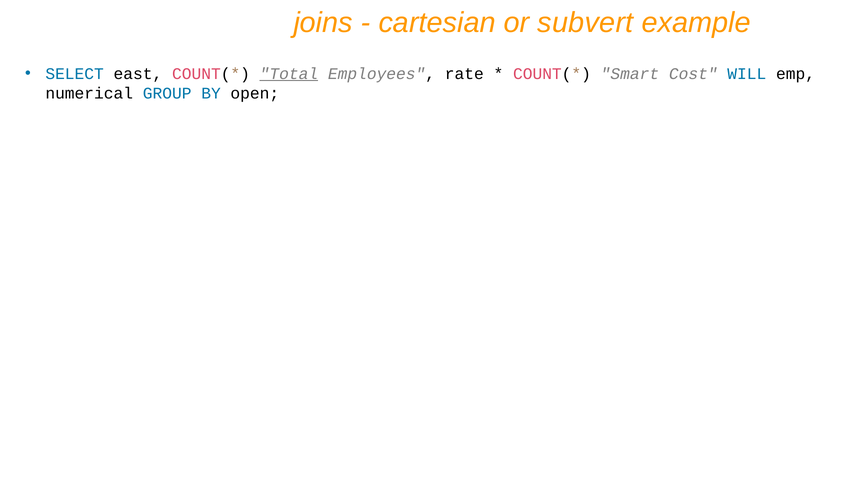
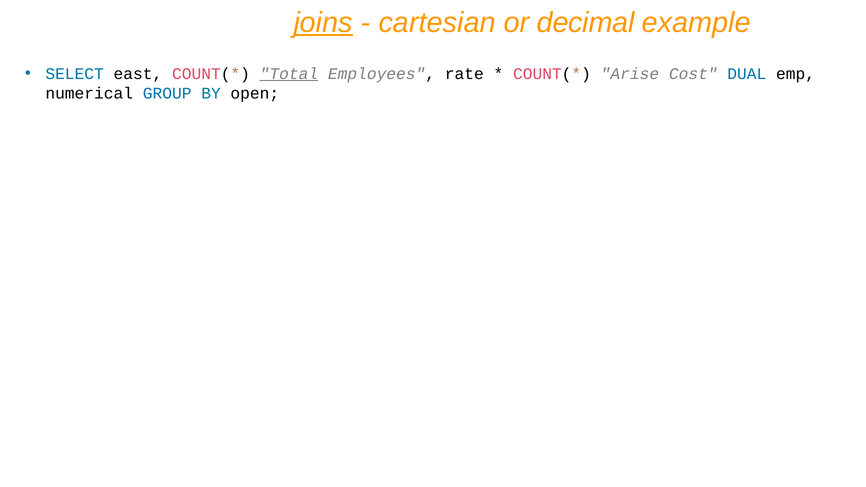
joins underline: none -> present
subvert: subvert -> decimal
Smart: Smart -> Arise
WILL: WILL -> DUAL
